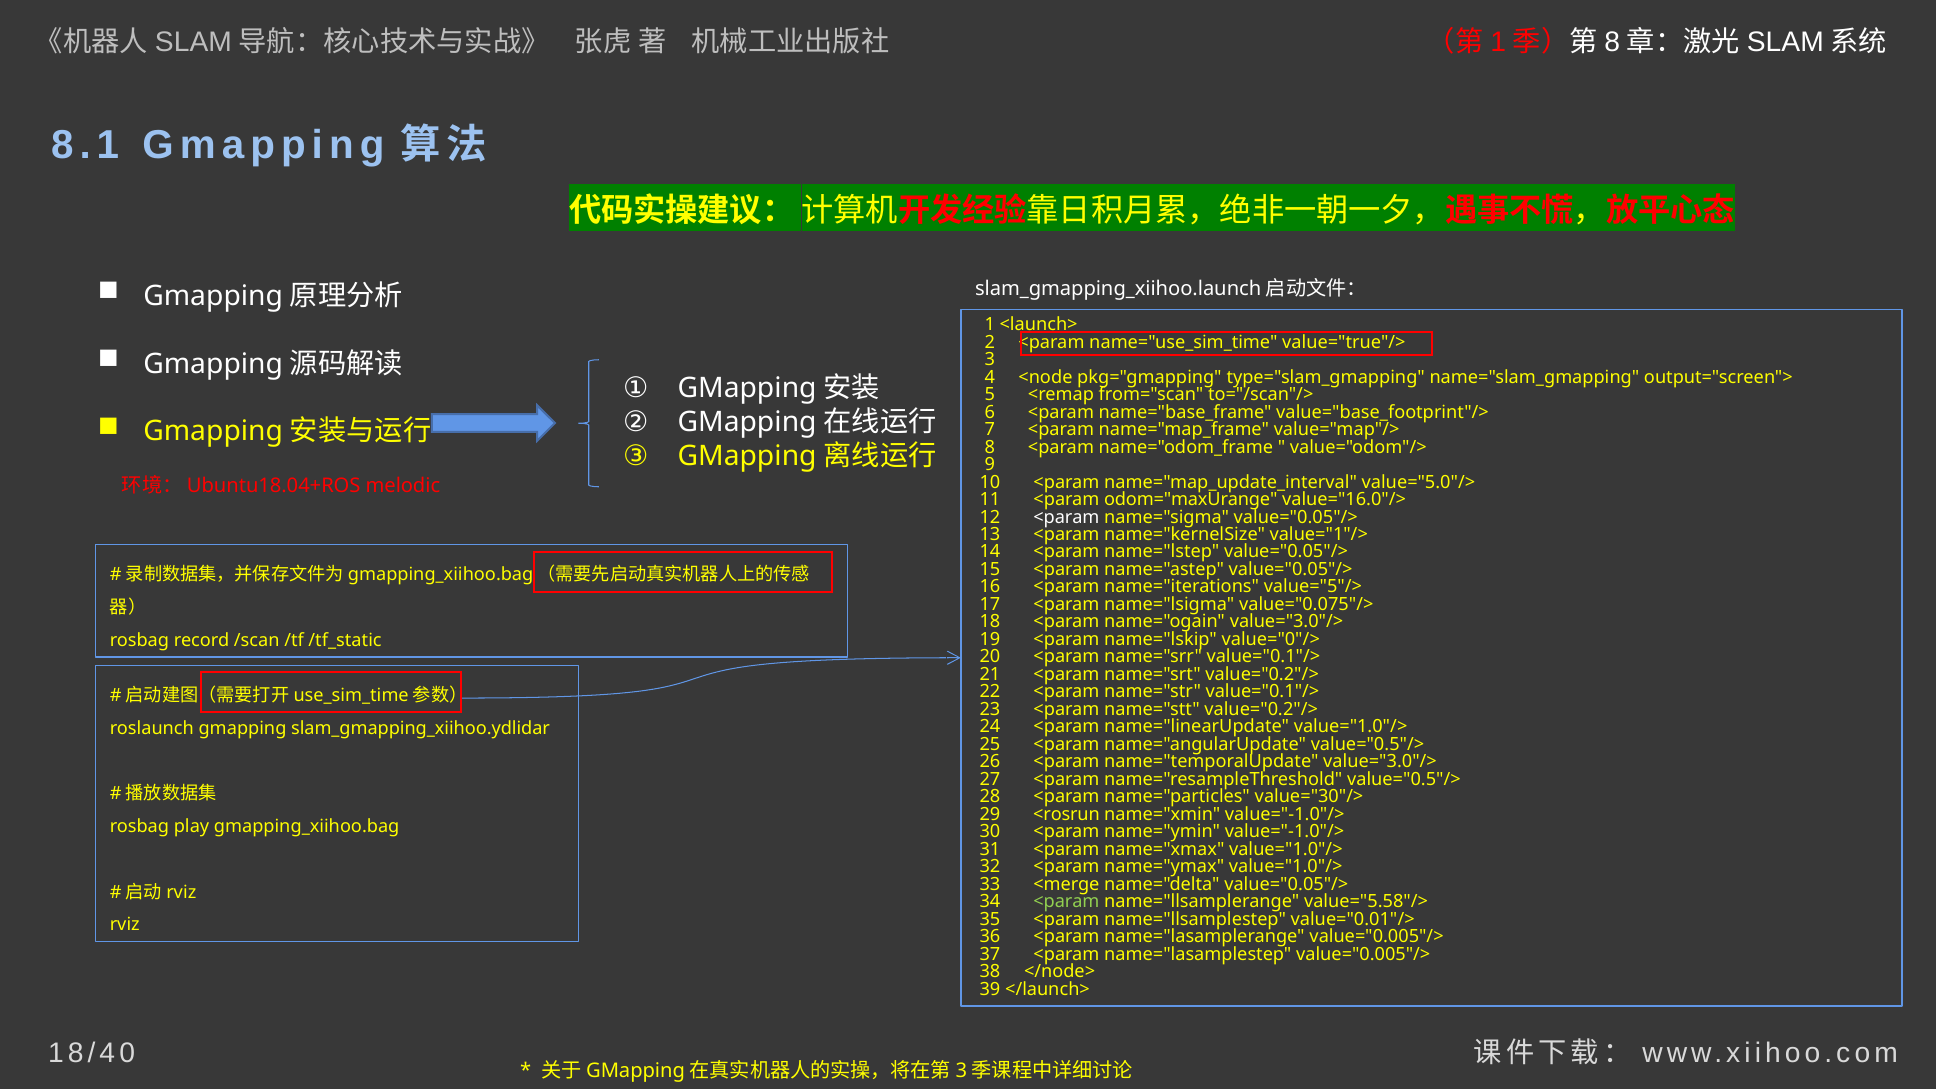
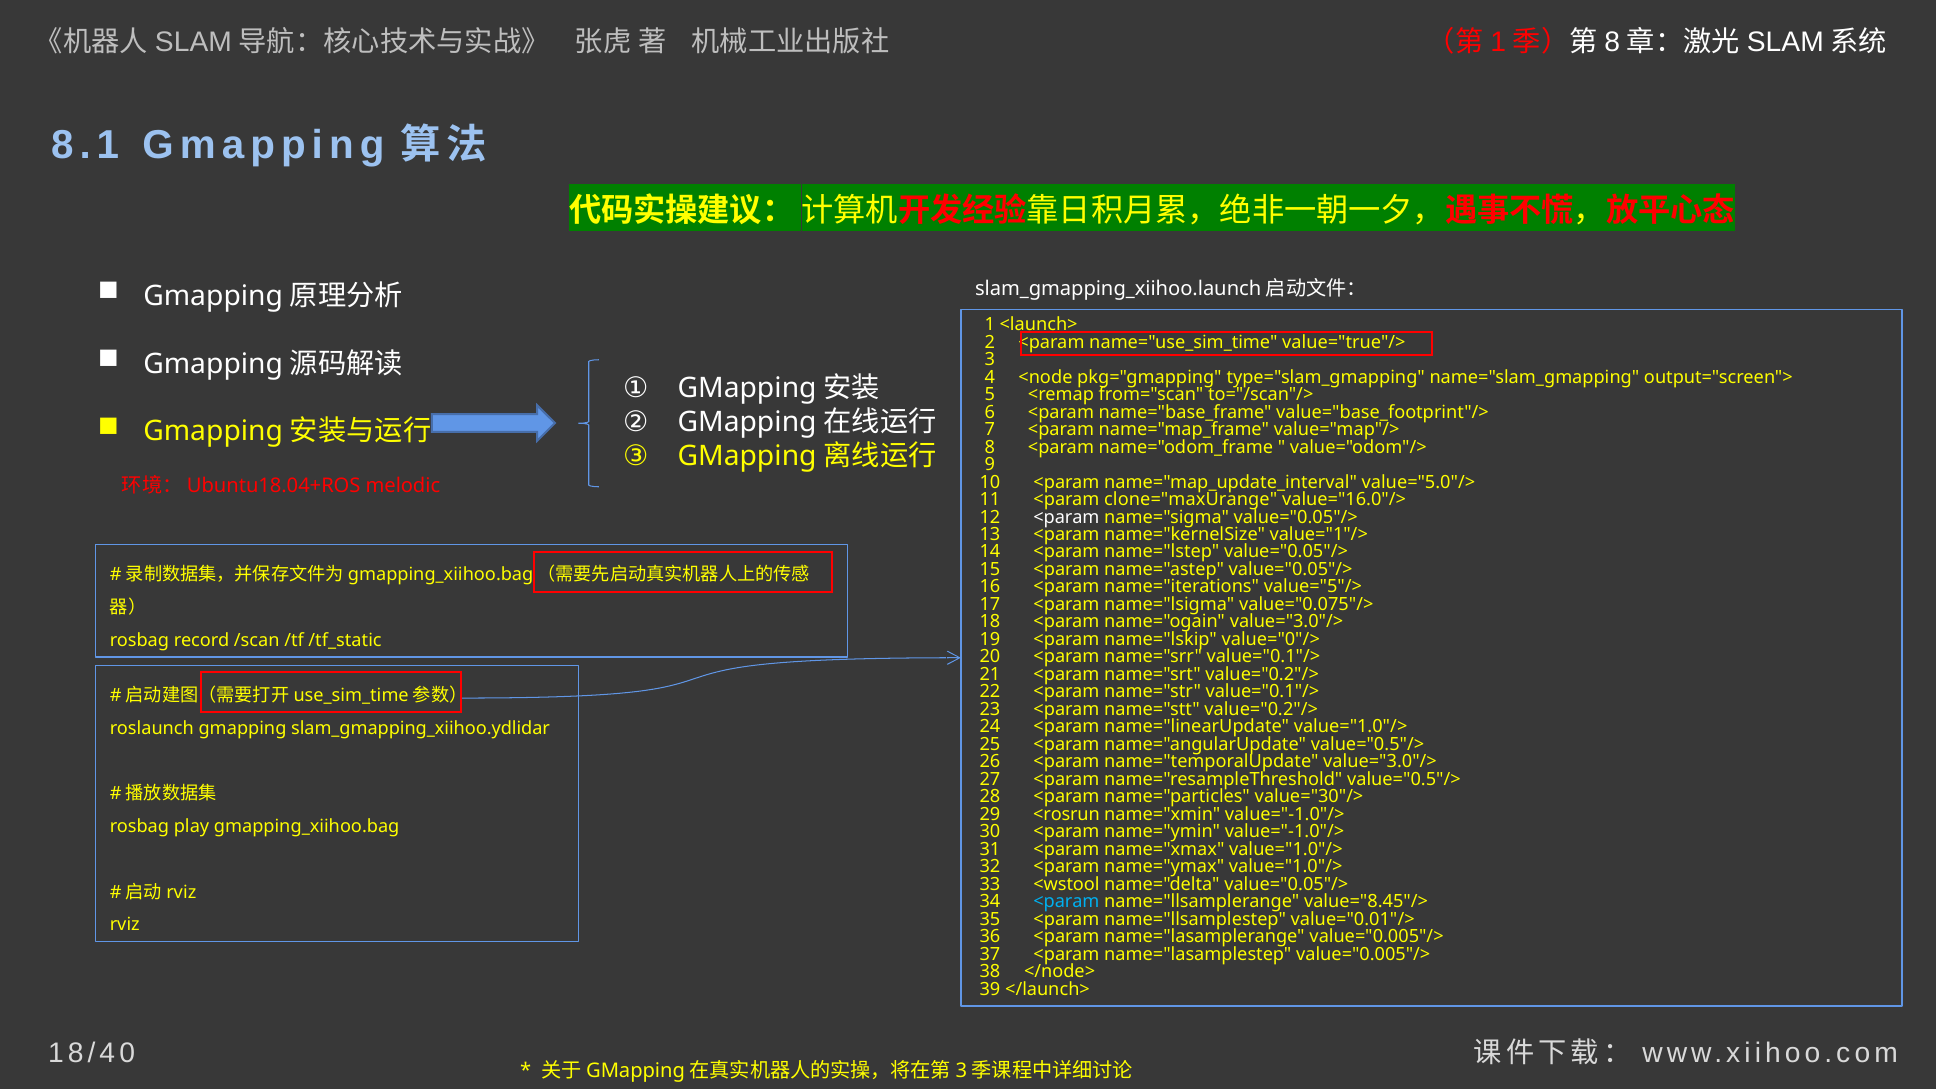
odom="maxUrange: odom="maxUrange -> clone="maxUrange
<merge: <merge -> <wstool
<param at (1066, 902) colour: light green -> light blue
value="5.58"/>: value="5.58"/> -> value="8.45"/>
